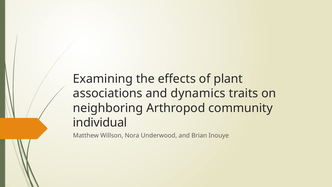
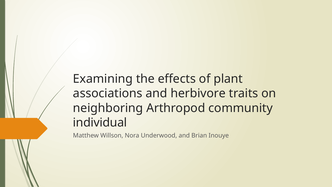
dynamics: dynamics -> herbivore
